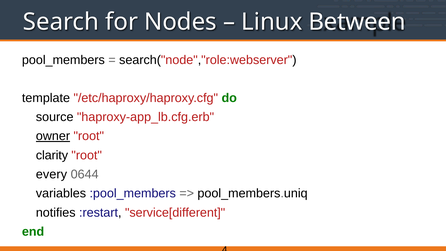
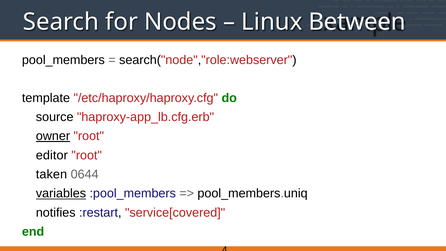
clarity: clarity -> editor
every: every -> taken
variables underline: none -> present
service[different: service[different -> service[covered
